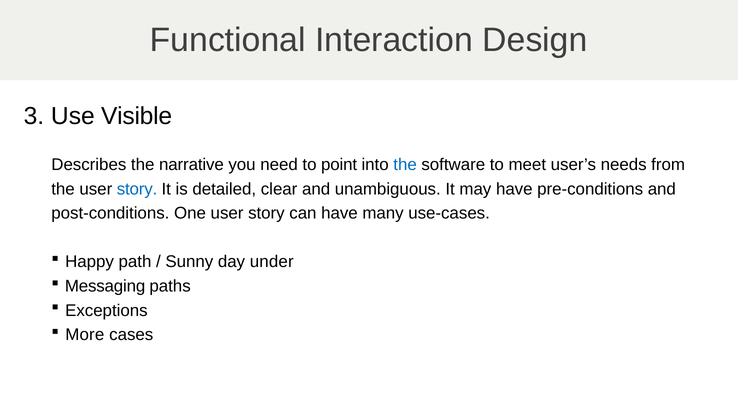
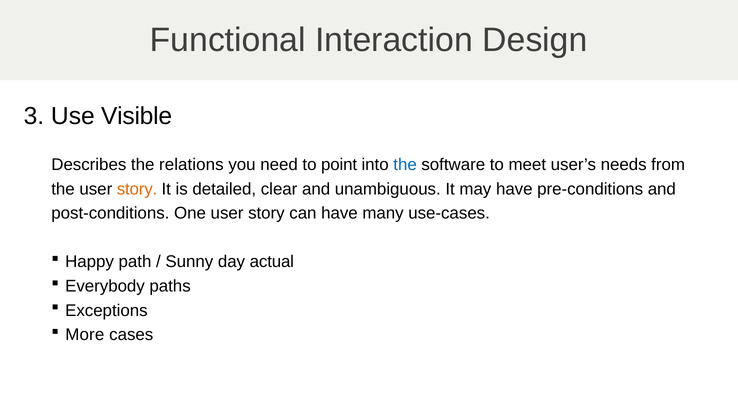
narrative: narrative -> relations
story at (137, 189) colour: blue -> orange
under: under -> actual
Messaging: Messaging -> Everybody
